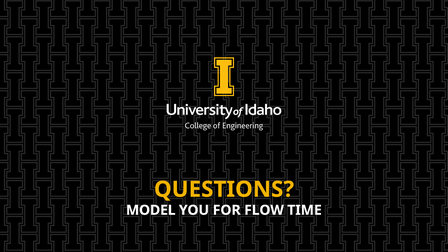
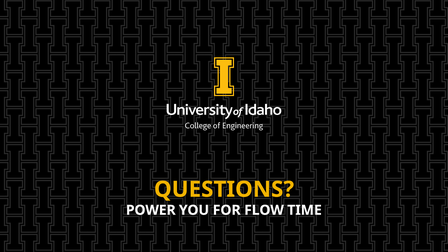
MODEL: MODEL -> POWER
